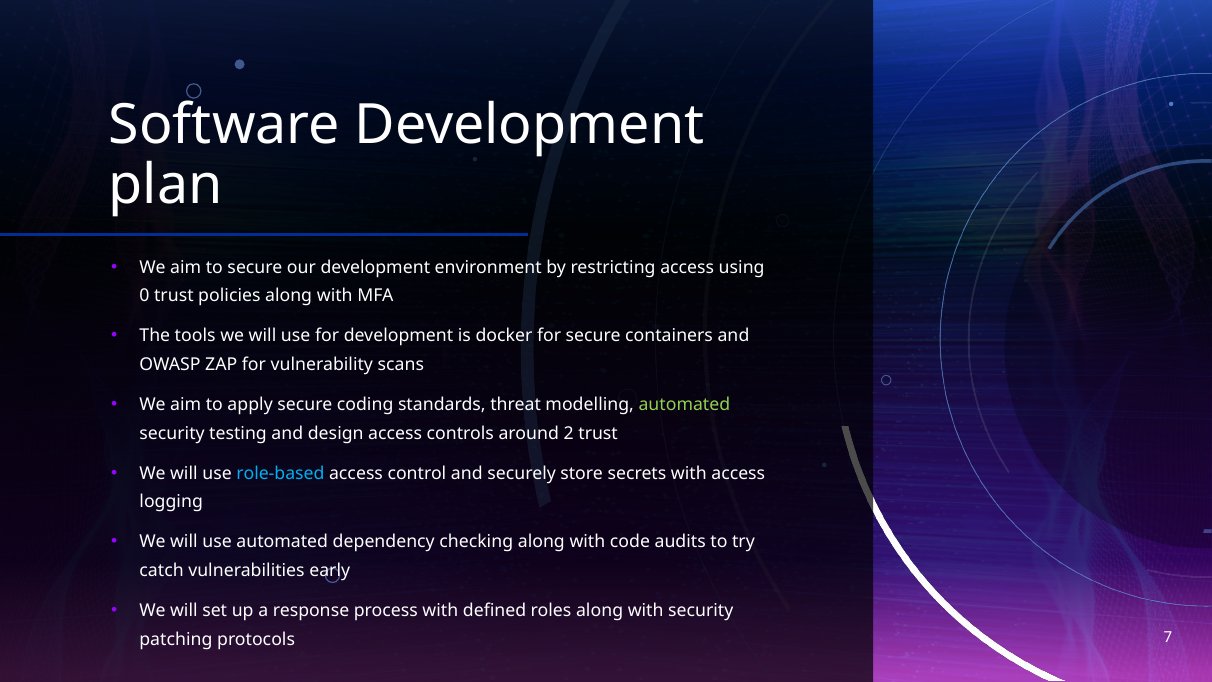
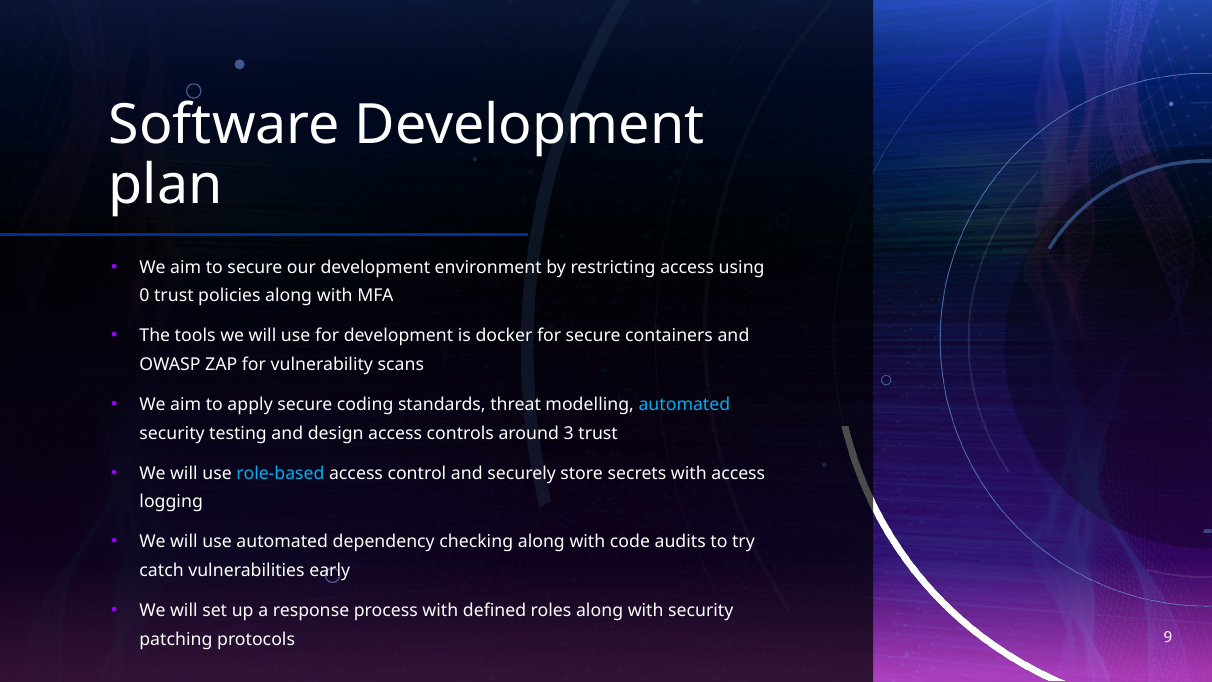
automated at (684, 404) colour: light green -> light blue
2: 2 -> 3
7: 7 -> 9
